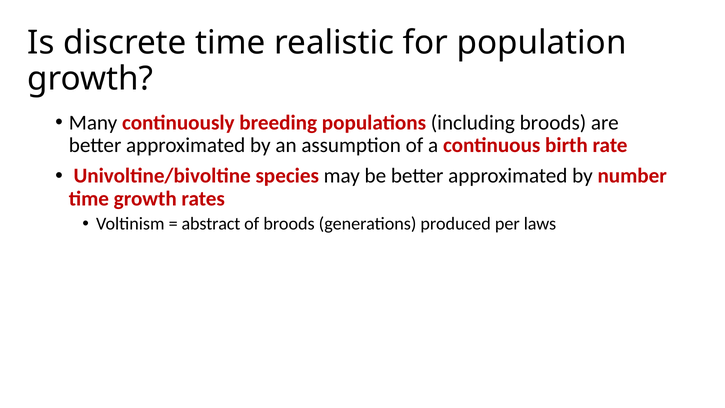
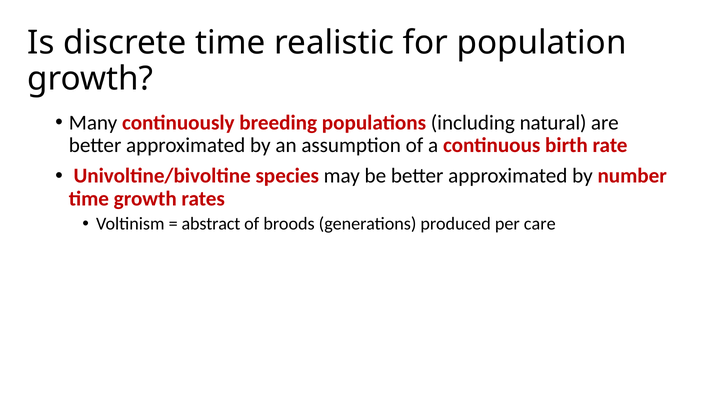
including broods: broods -> natural
laws: laws -> care
